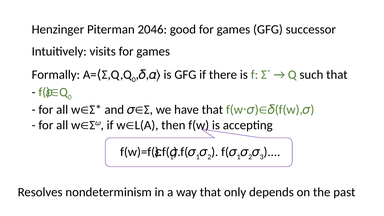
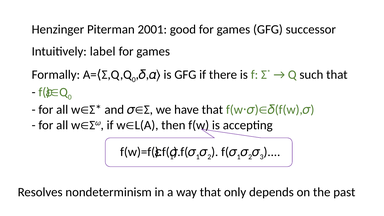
2046: 2046 -> 2001
visits: visits -> label
